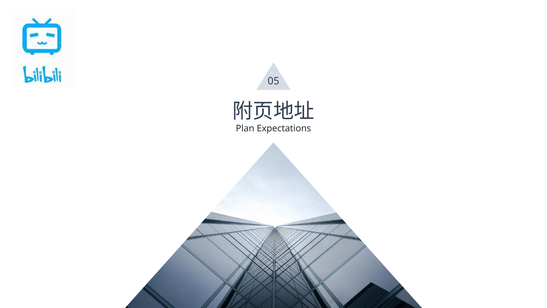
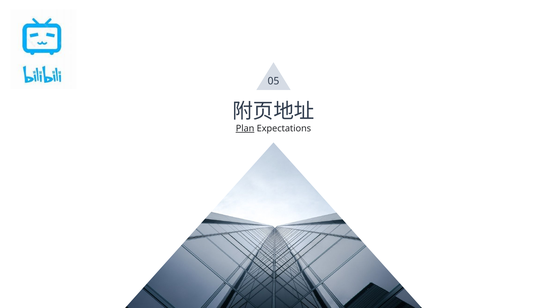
Plan underline: none -> present
